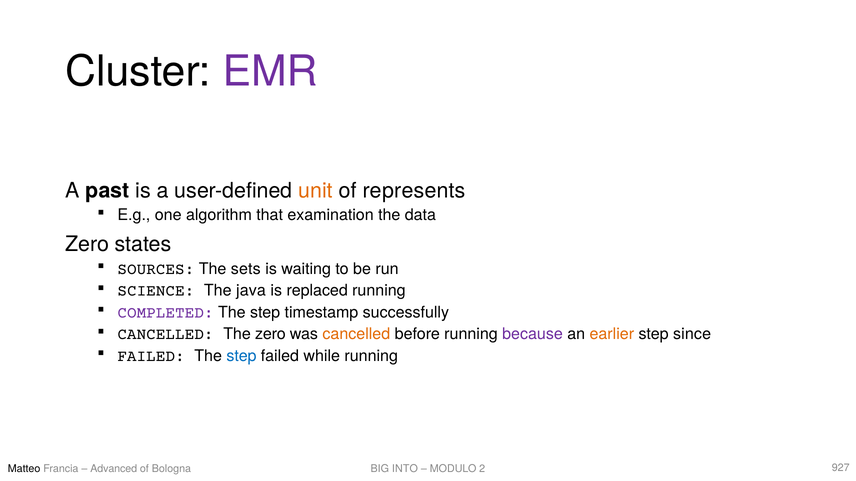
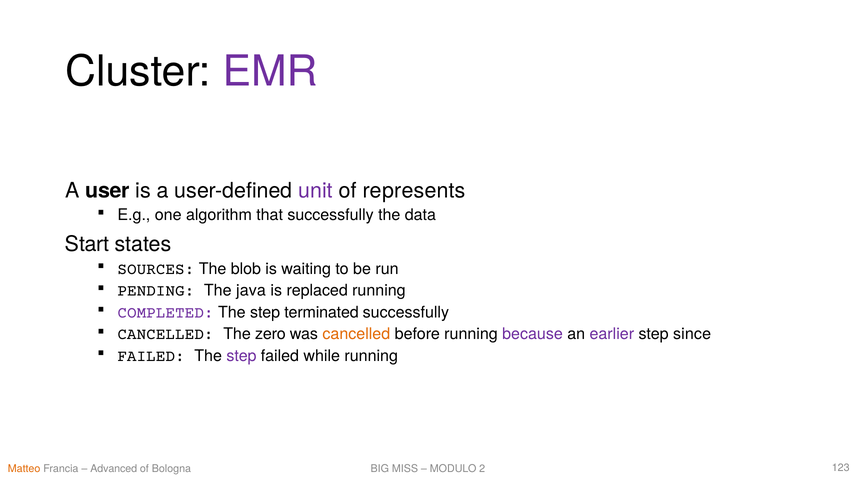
past: past -> user
unit colour: orange -> purple
that examination: examination -> successfully
Zero at (87, 244): Zero -> Start
sets: sets -> blob
SCIENCE: SCIENCE -> PENDING
timestamp: timestamp -> terminated
earlier colour: orange -> purple
step at (241, 356) colour: blue -> purple
Matteo colour: black -> orange
INTO: INTO -> MISS
927: 927 -> 123
